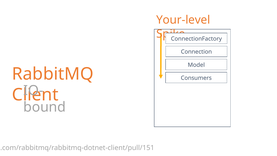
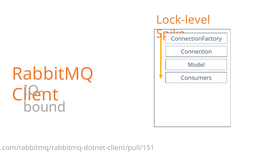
Your-level: Your-level -> Lock-level
